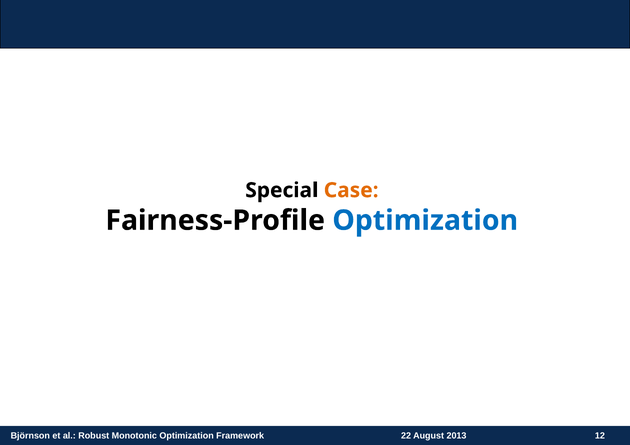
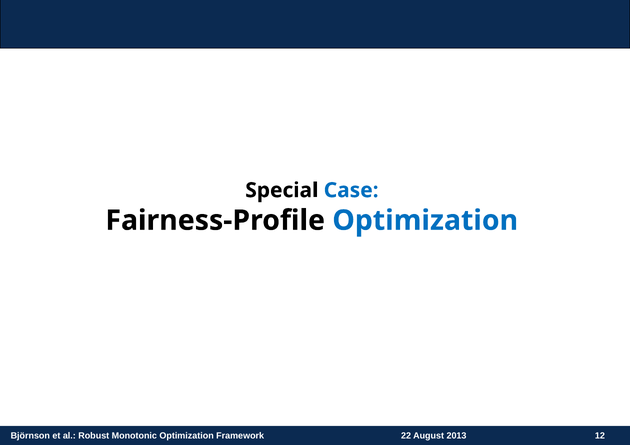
Case colour: orange -> blue
